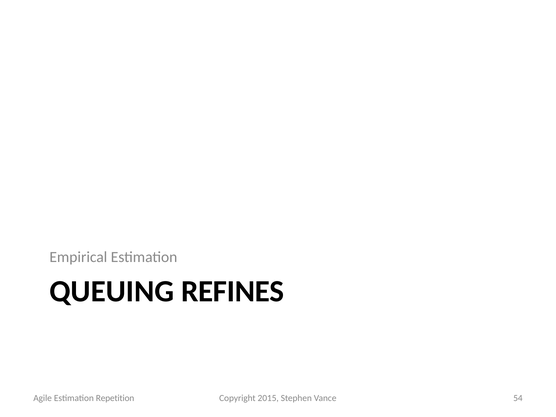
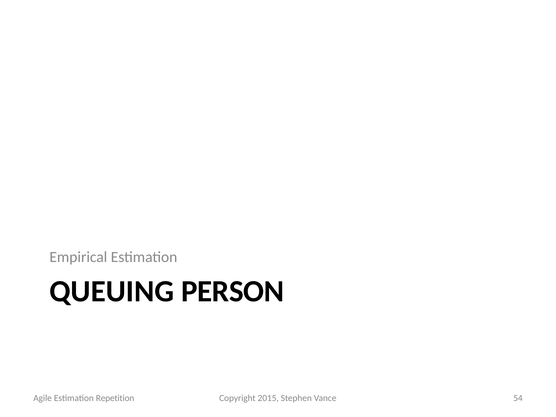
REFINES: REFINES -> PERSON
